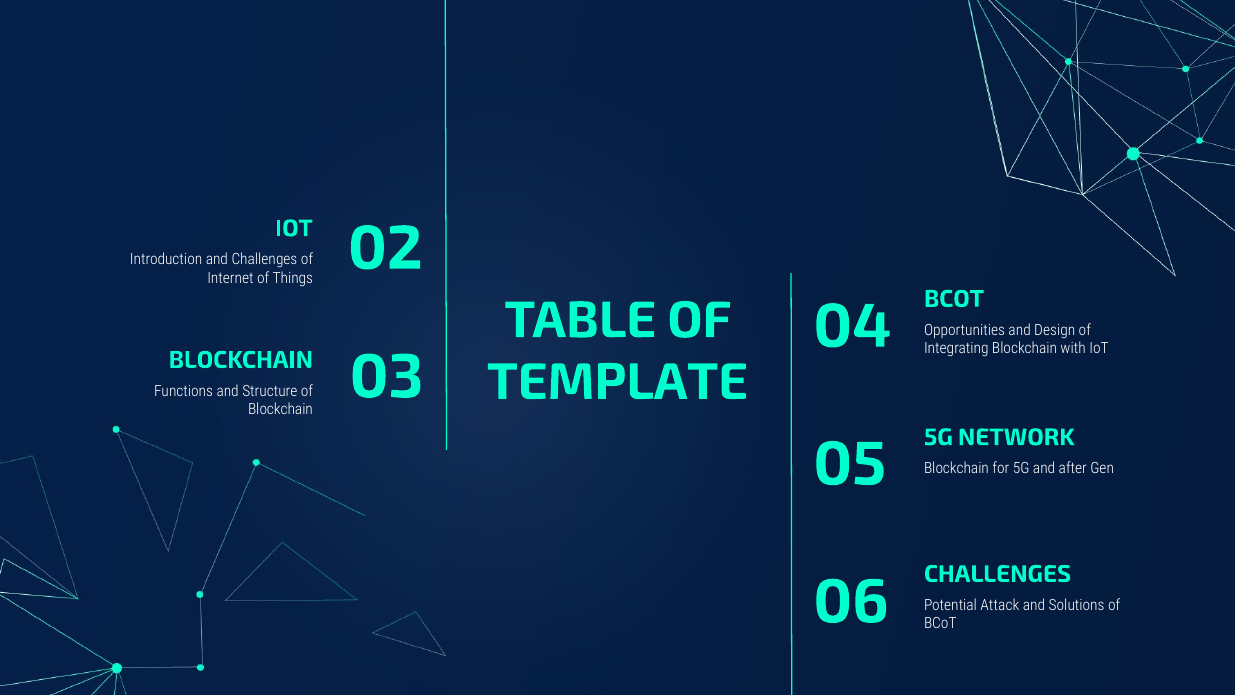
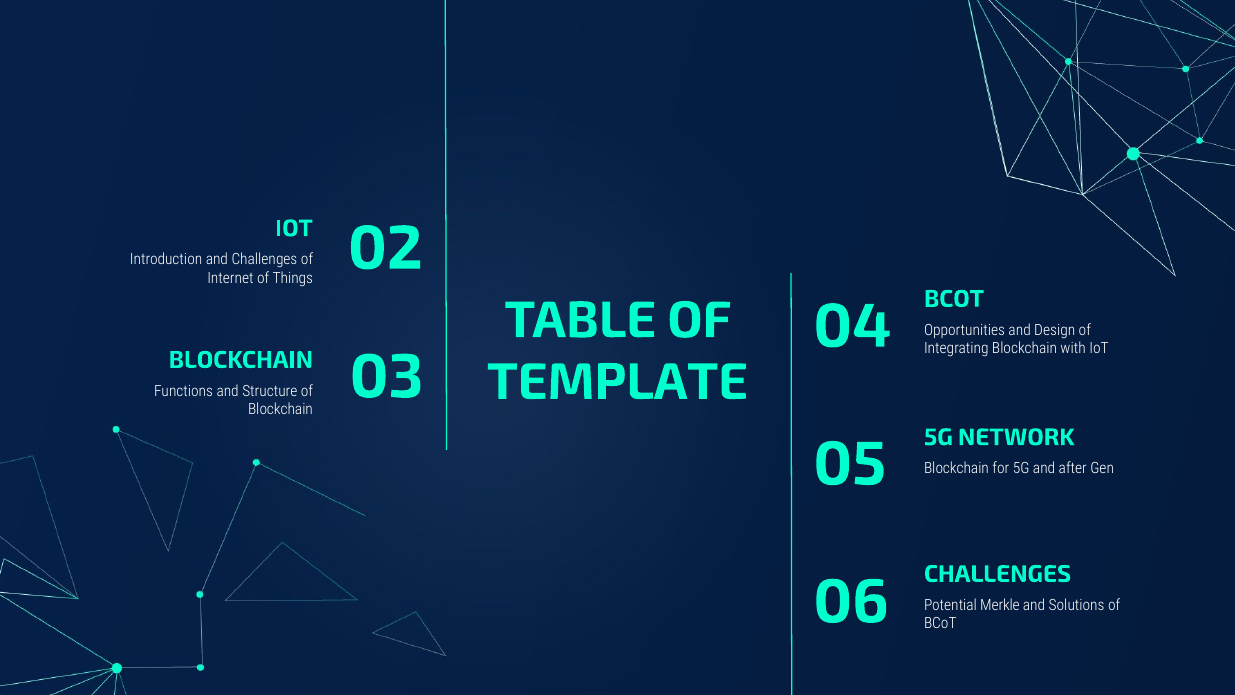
Attack: Attack -> Merkle
